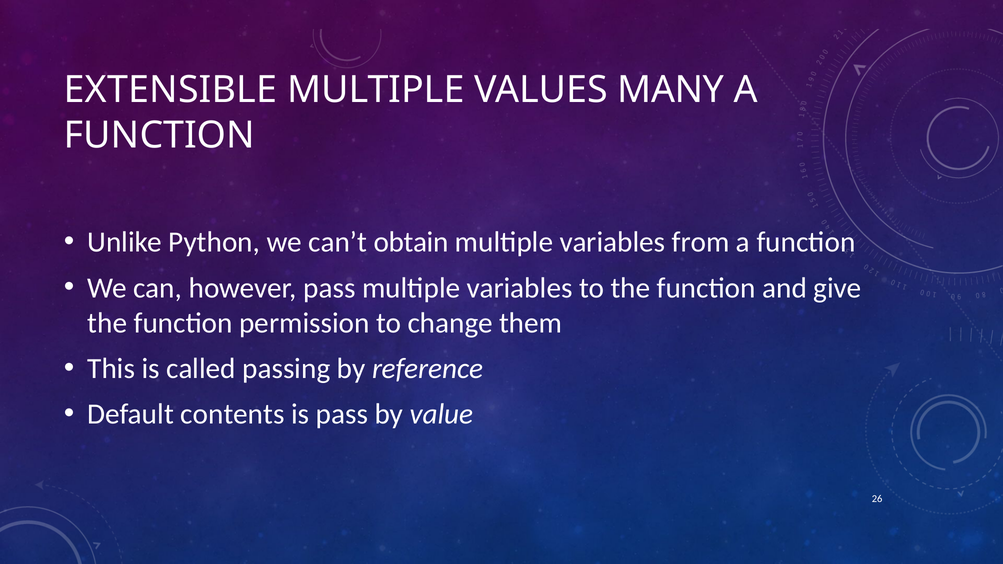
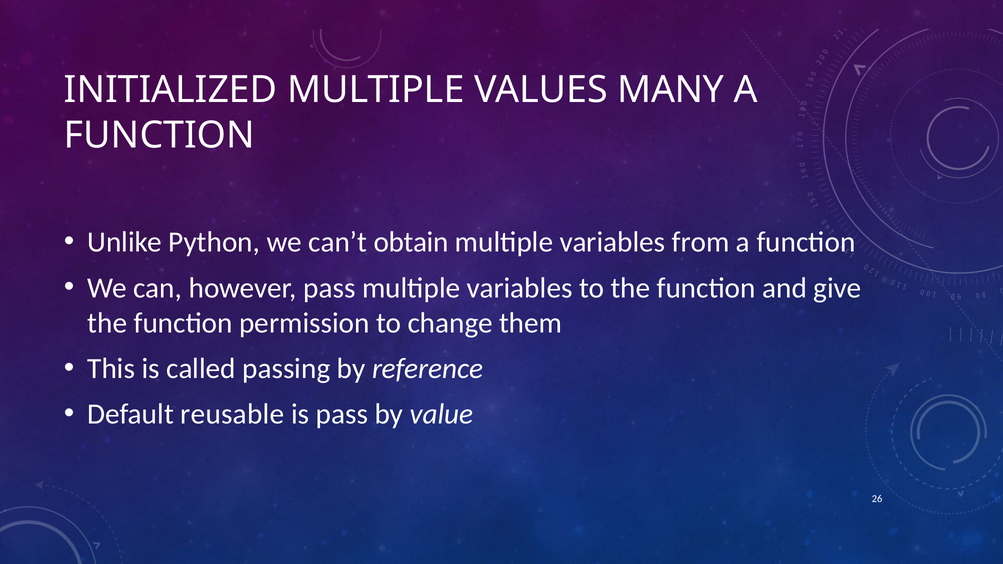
EXTENSIBLE: EXTENSIBLE -> INITIALIZED
contents: contents -> reusable
